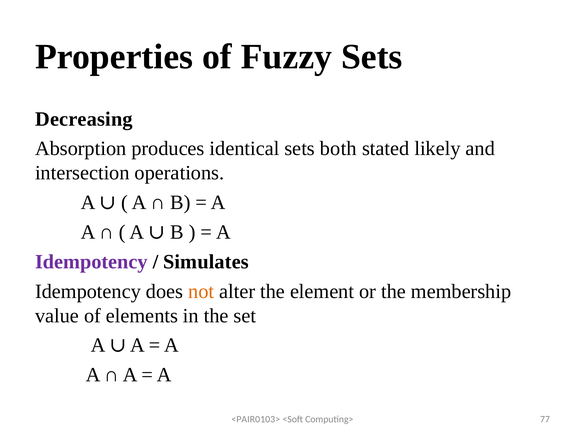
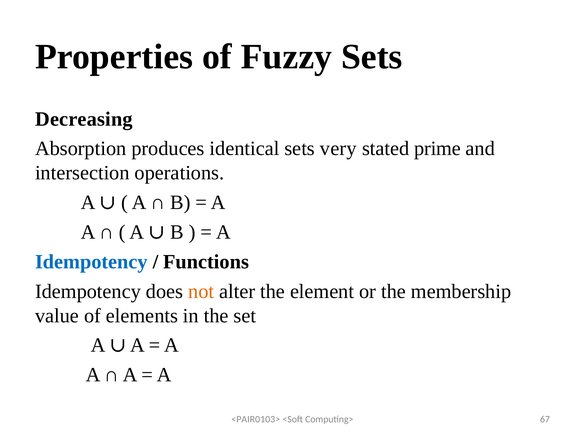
both: both -> very
likely: likely -> prime
Idempotency at (91, 262) colour: purple -> blue
Simulates: Simulates -> Functions
77: 77 -> 67
